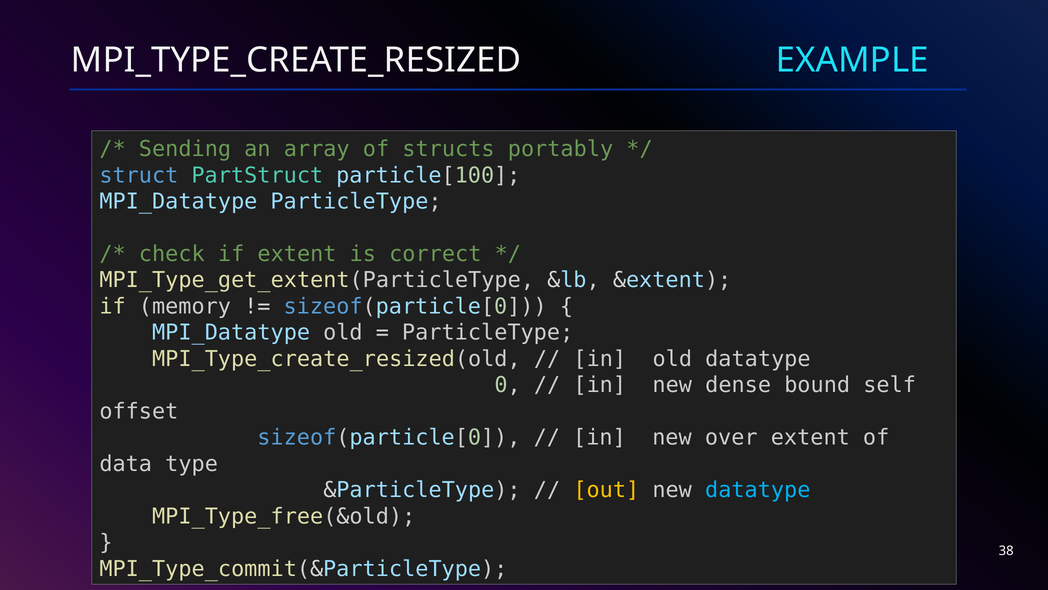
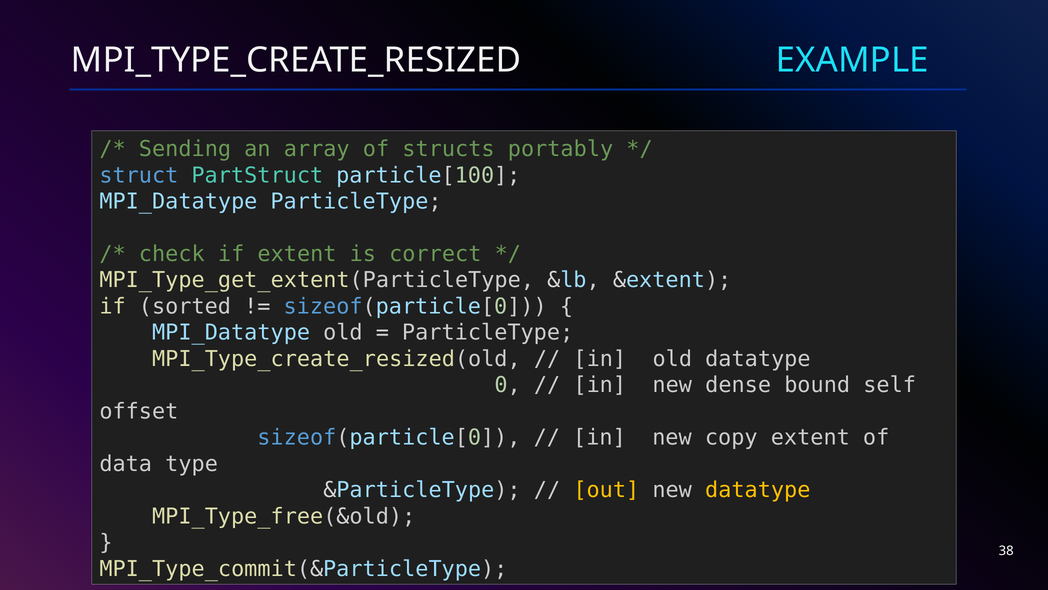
memory: memory -> sorted
over: over -> copy
datatype at (758, 490) colour: light blue -> yellow
